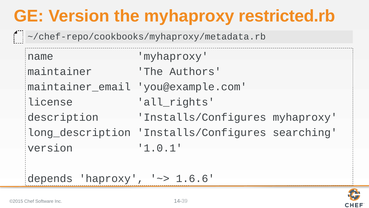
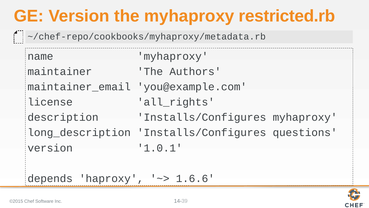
searching: searching -> questions
